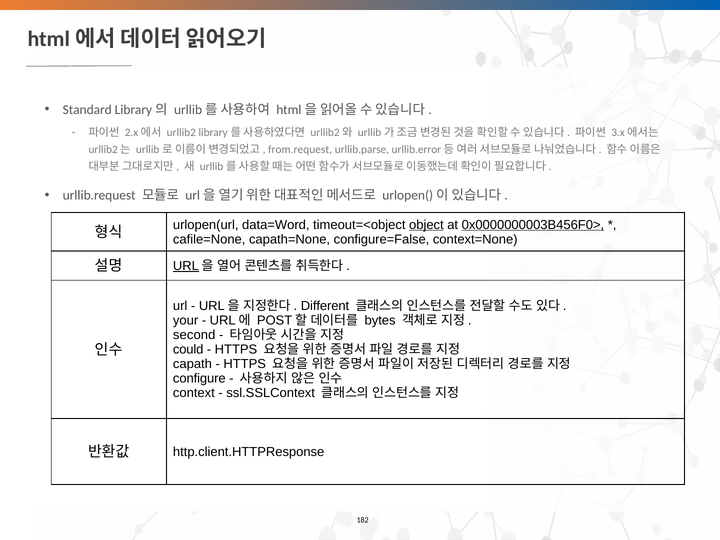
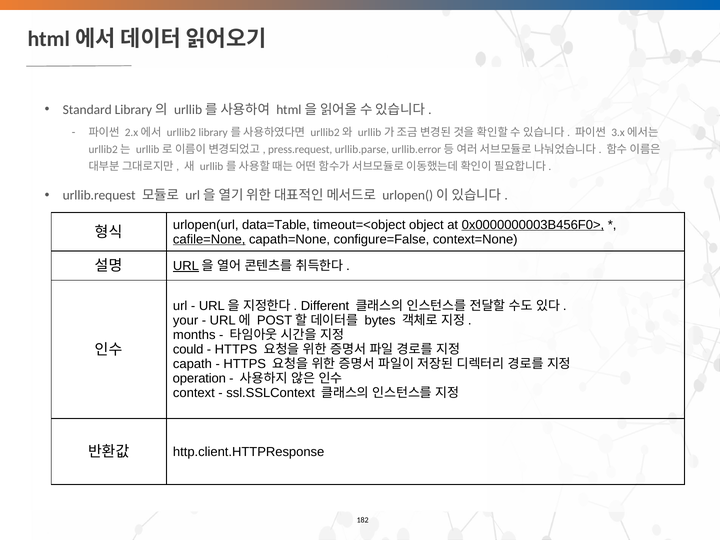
from.request: from.request -> press.request
data=Word: data=Word -> data=Table
object underline: present -> none
cafile=None underline: none -> present
second: second -> months
configure: configure -> operation
